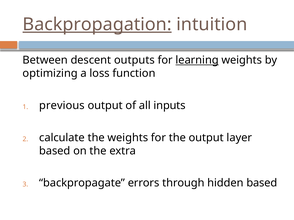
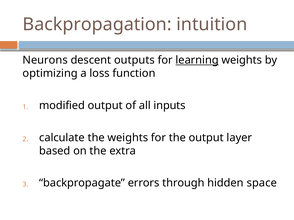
Backpropagation underline: present -> none
Between: Between -> Neurons
previous: previous -> modified
hidden based: based -> space
